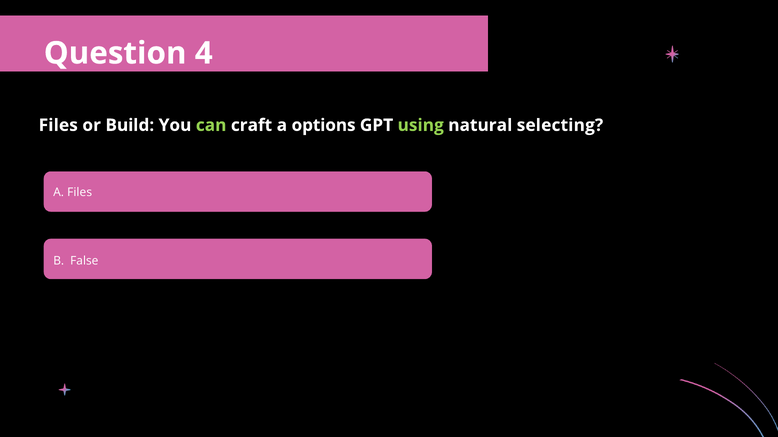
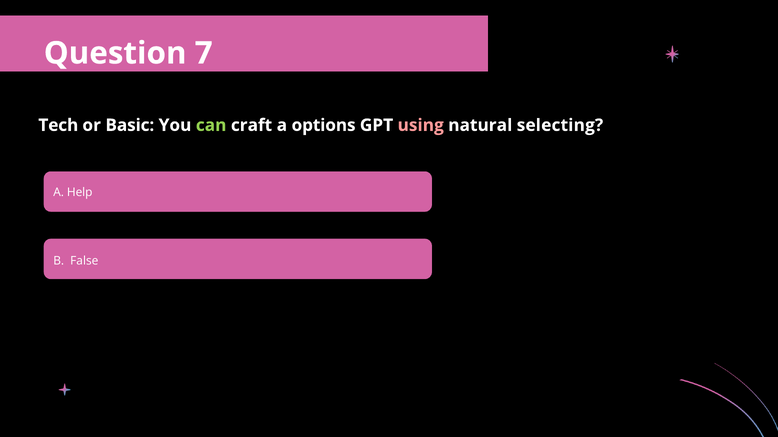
4: 4 -> 7
Files at (58, 125): Files -> Tech
Build: Build -> Basic
using colour: light green -> pink
A Files: Files -> Help
